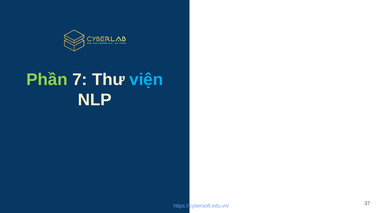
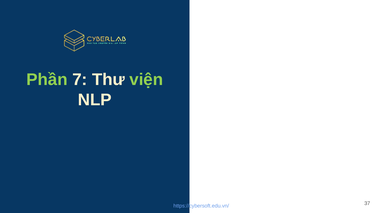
viện colour: light blue -> light green
